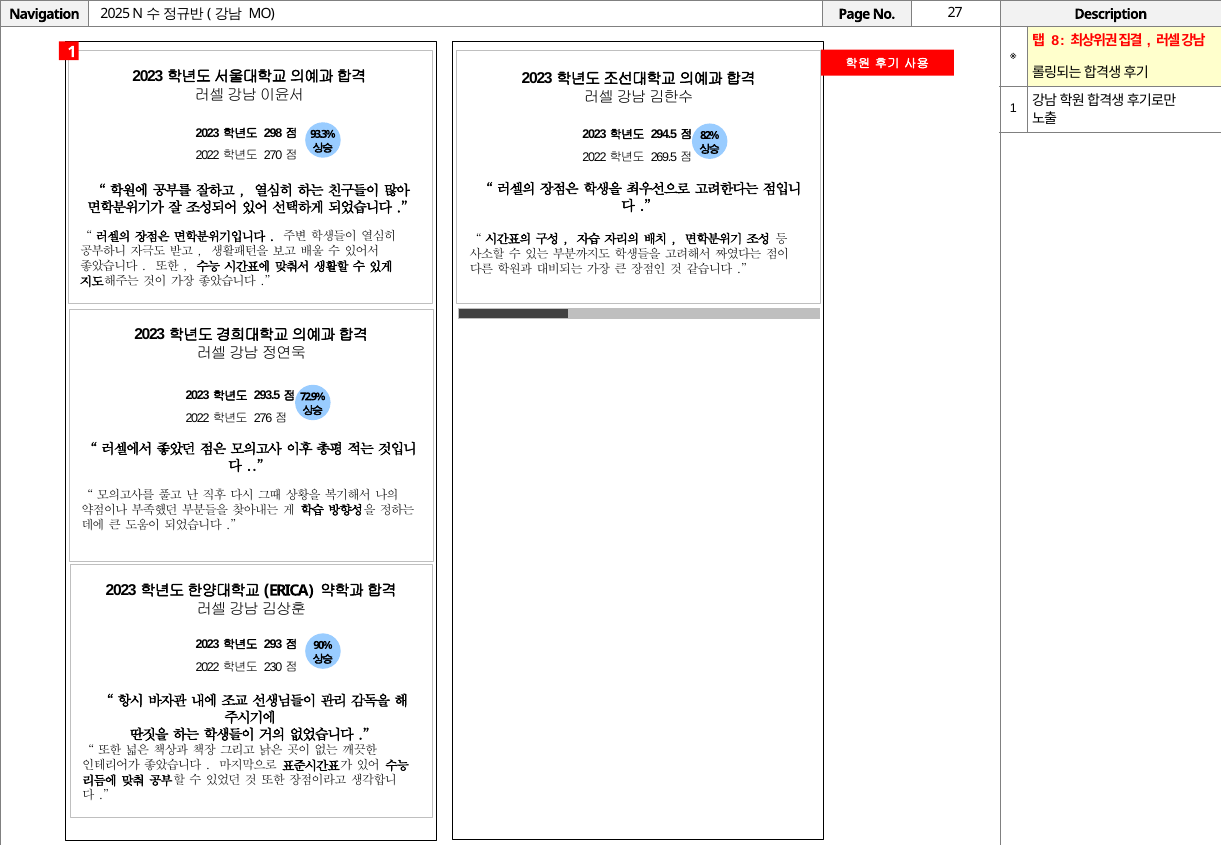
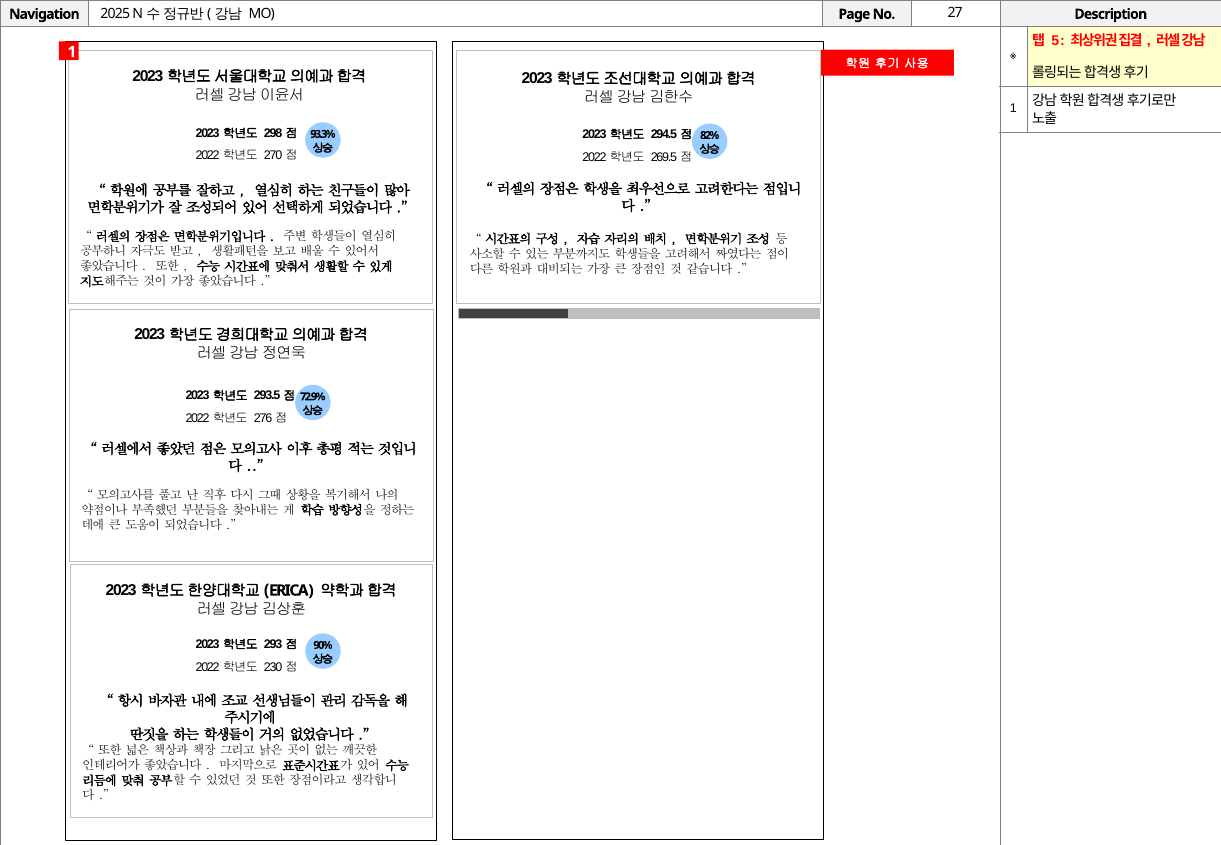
8: 8 -> 5
